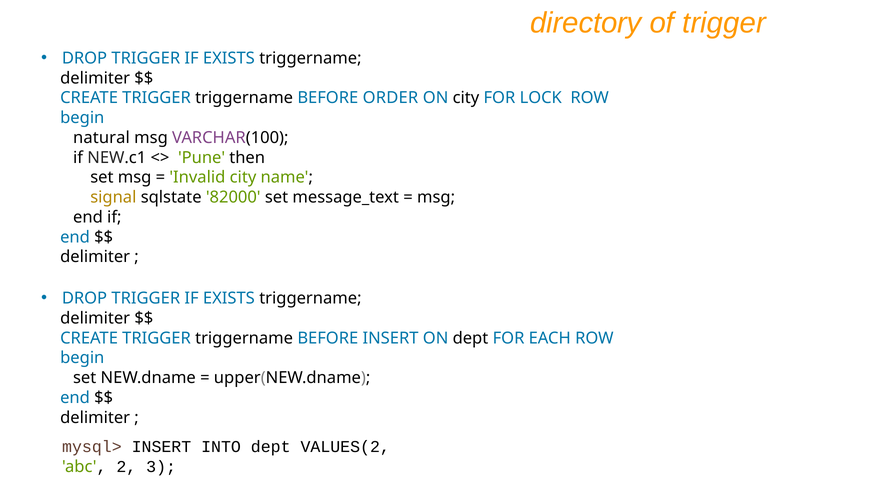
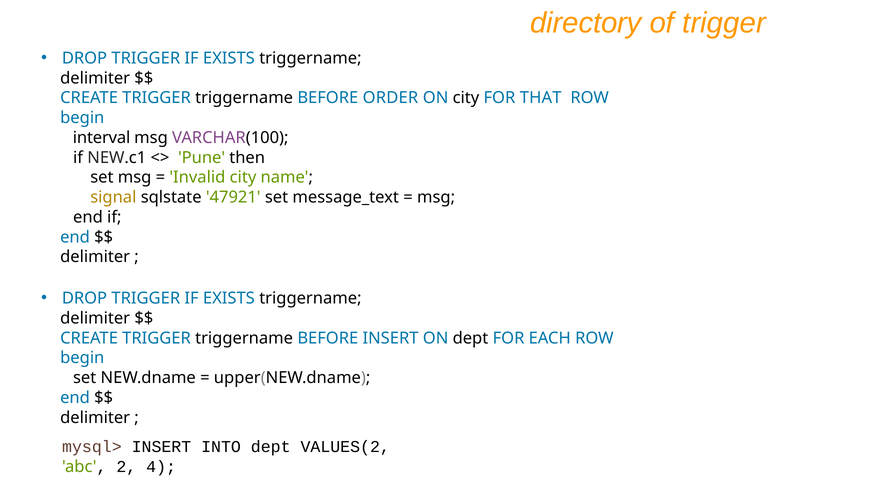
LOCK: LOCK -> THAT
natural: natural -> interval
82000: 82000 -> 47921
3: 3 -> 4
